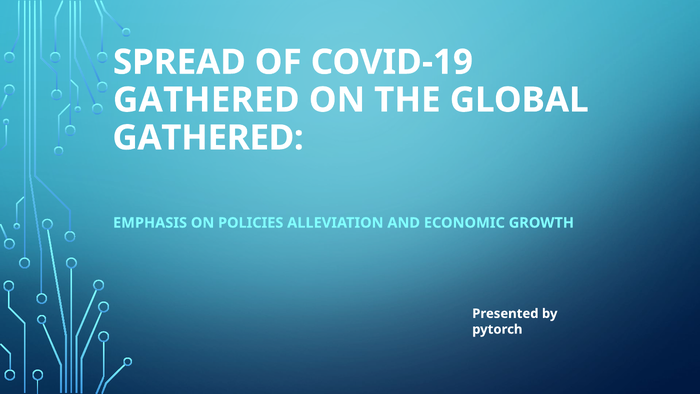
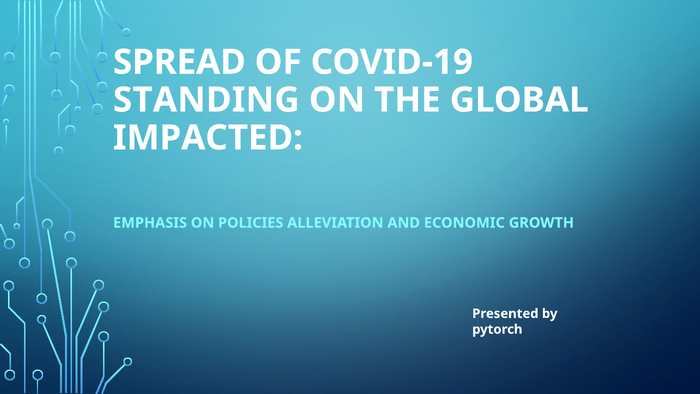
GATHERED at (206, 100): GATHERED -> STANDING
GATHERED at (208, 138): GATHERED -> IMPACTED
